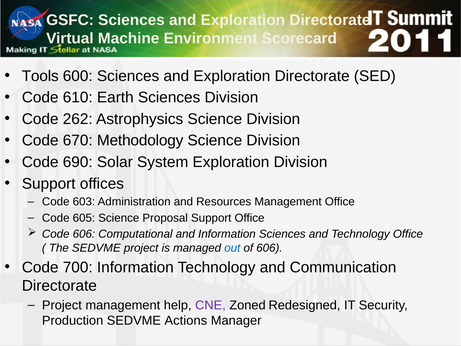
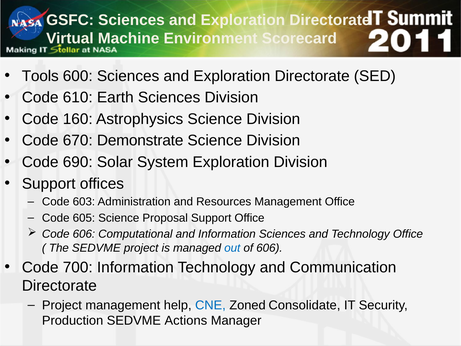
262: 262 -> 160
Methodology: Methodology -> Demonstrate
CNE colour: purple -> blue
Redesigned: Redesigned -> Consolidate
